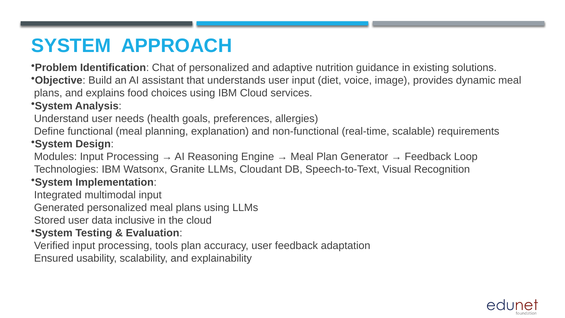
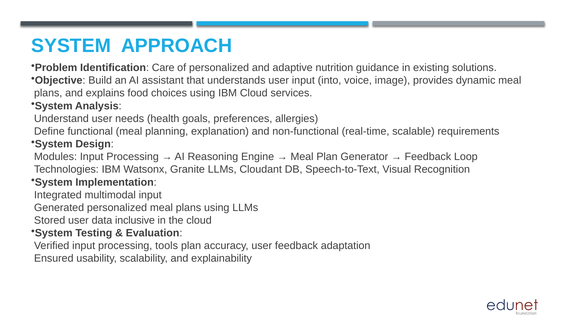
Chat: Chat -> Care
diet: diet -> into
